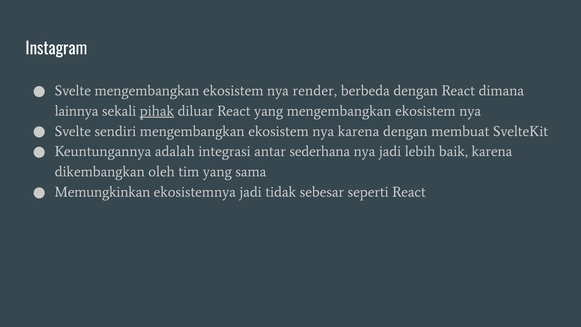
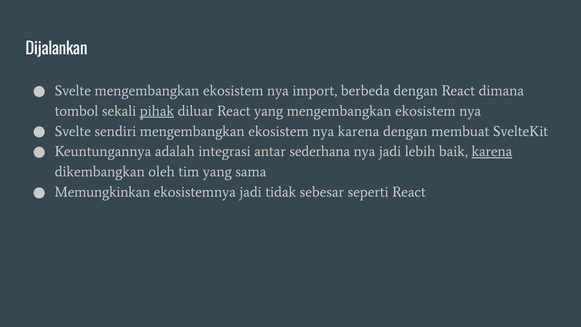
Instagram: Instagram -> Dijalankan
render: render -> import
lainnya: lainnya -> tombol
karena at (492, 151) underline: none -> present
